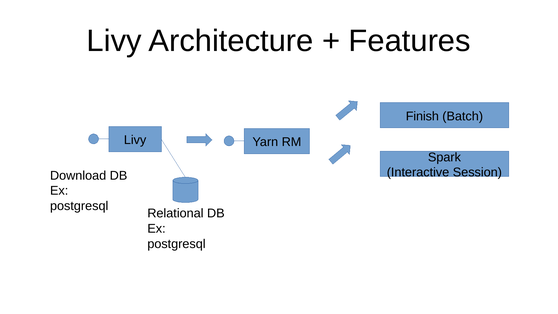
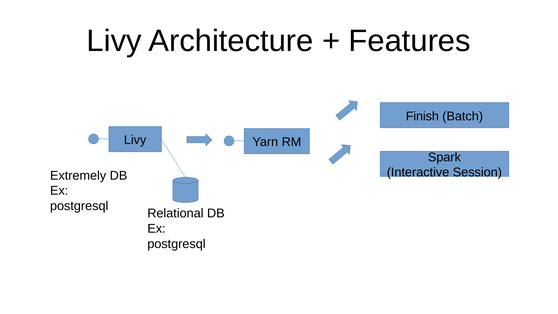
Download: Download -> Extremely
